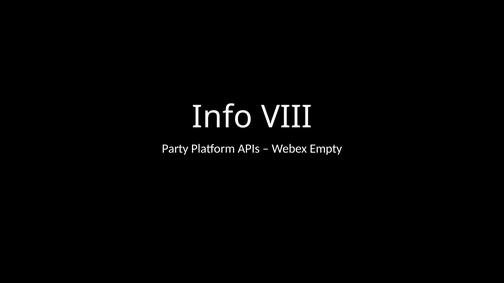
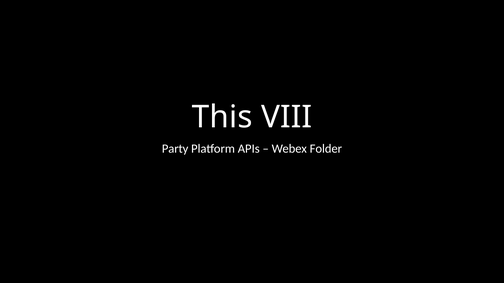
Info: Info -> This
Empty: Empty -> Folder
